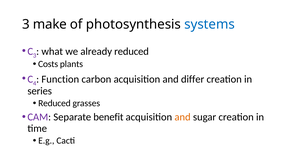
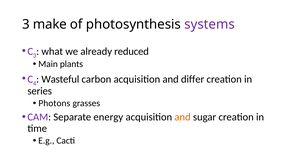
systems colour: blue -> purple
Costs: Costs -> Main
Function: Function -> Wasteful
Reduced at (54, 103): Reduced -> Photons
benefit: benefit -> energy
